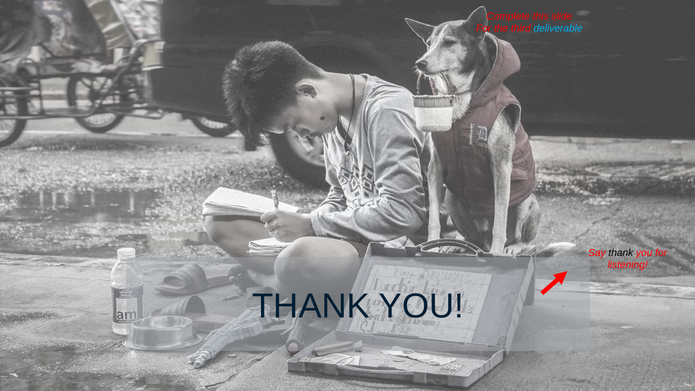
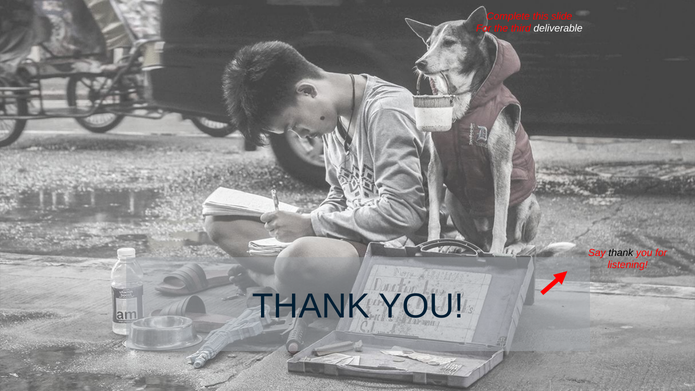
deliverable colour: light blue -> white
